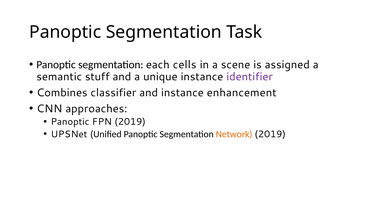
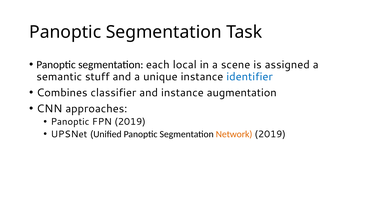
cells: cells -> local
identifier colour: purple -> blue
enhancement: enhancement -> augmentation
